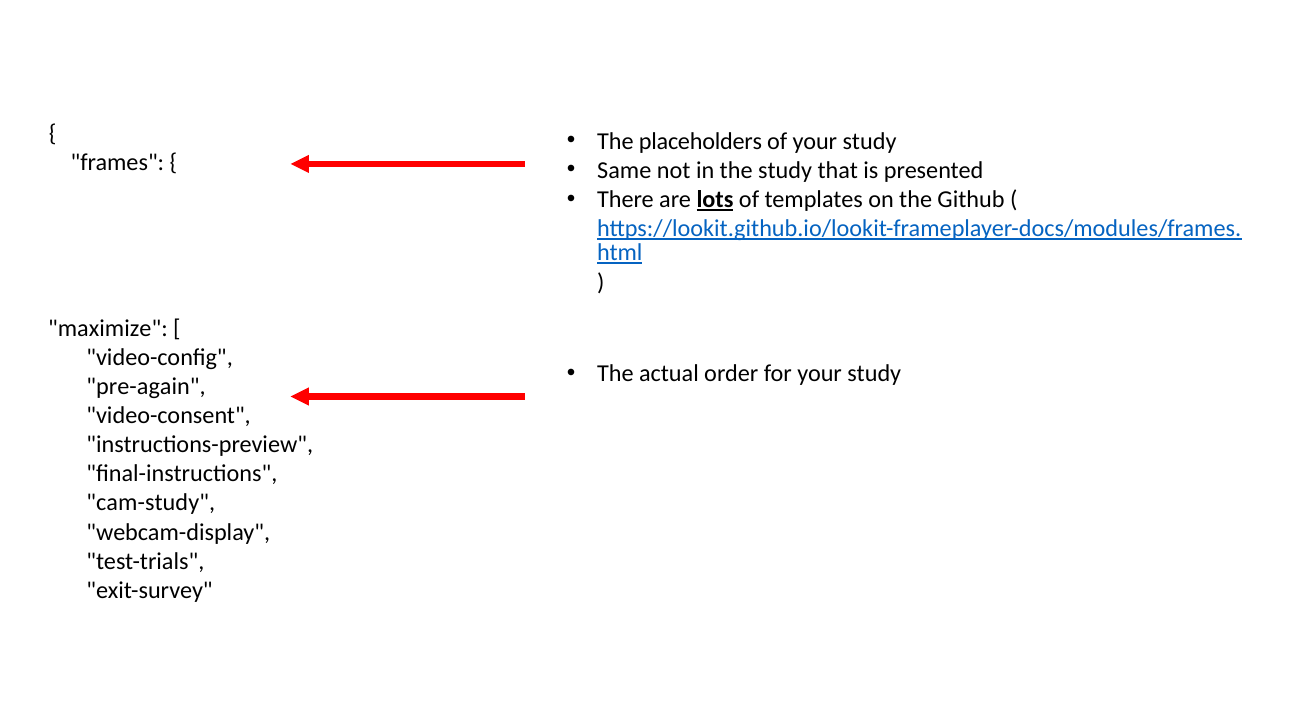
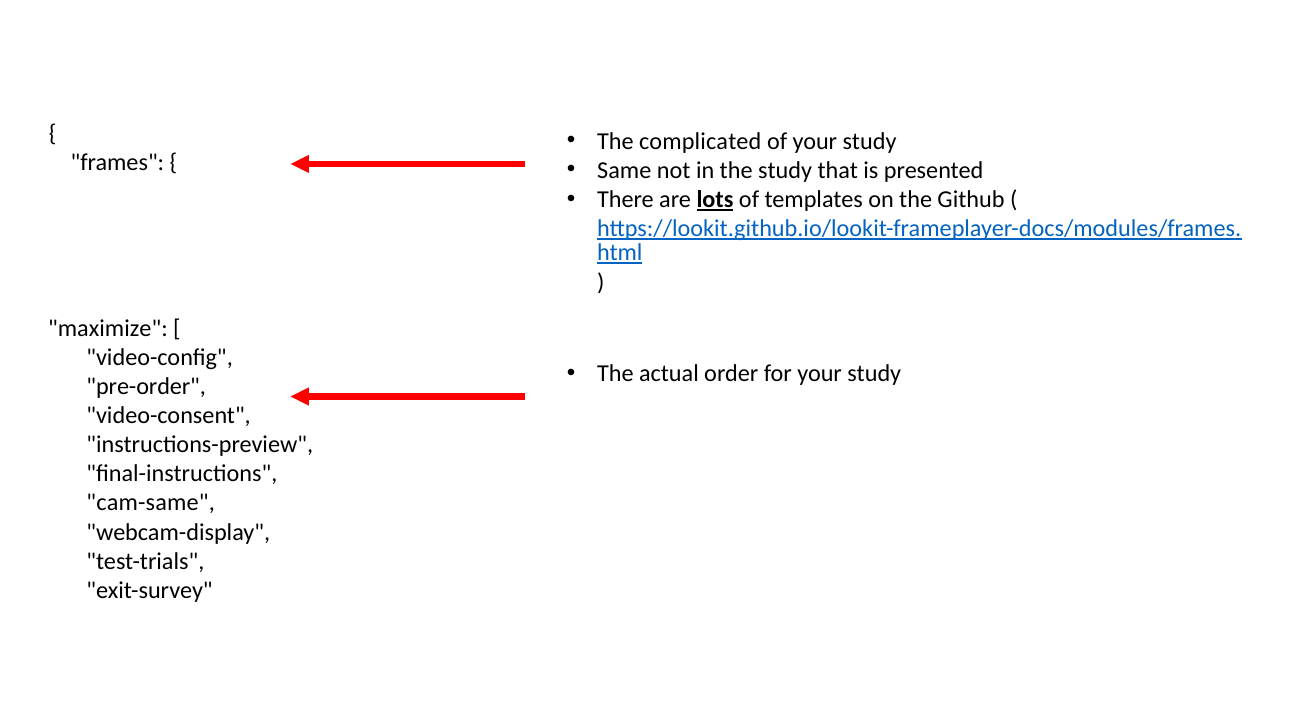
placeholders: placeholders -> complicated
pre-again: pre-again -> pre-order
cam-study: cam-study -> cam-same
